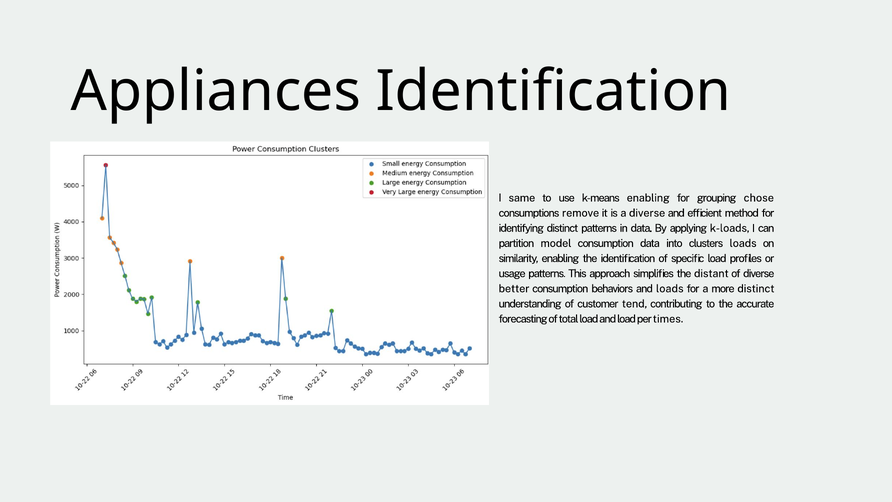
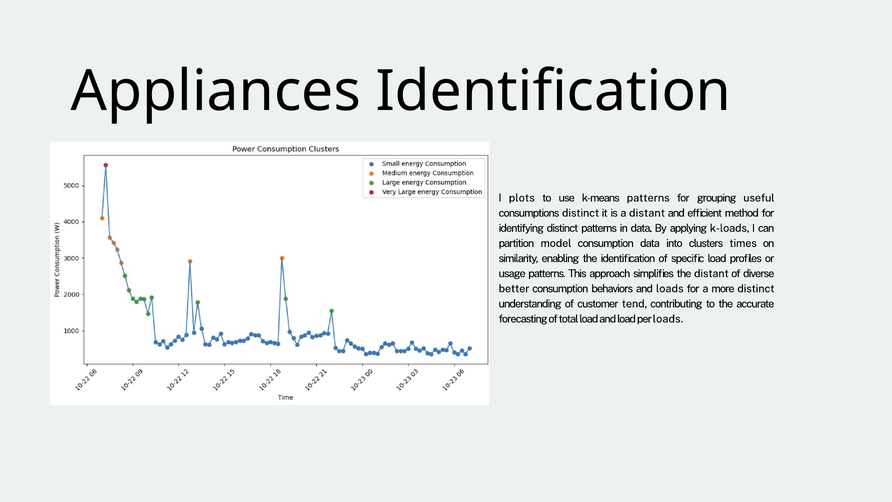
same: same -> plots
k-means enabling: enabling -> patterns
chose: chose -> useful
consumptions remove: remove -> distinct
a diverse: diverse -> distant
clusters loads: loads -> times
per times: times -> loads
